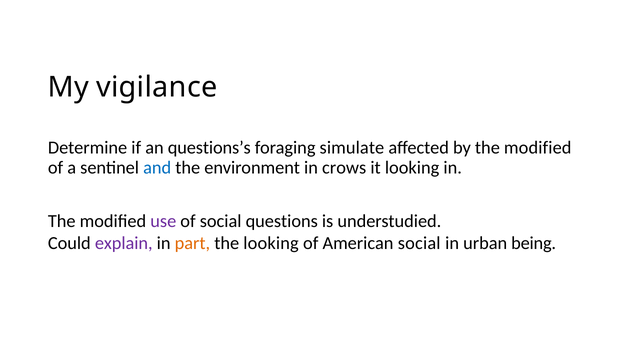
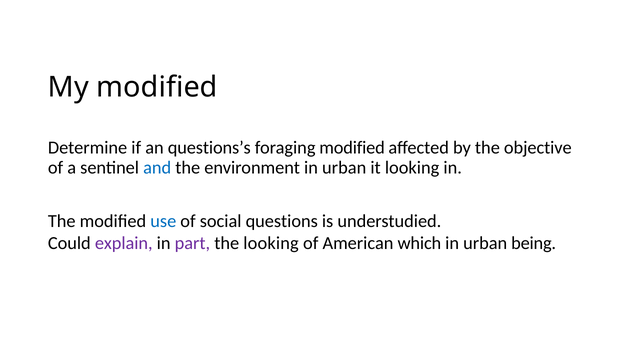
My vigilance: vigilance -> modified
foraging simulate: simulate -> modified
by the modified: modified -> objective
environment in crows: crows -> urban
use colour: purple -> blue
part colour: orange -> purple
American social: social -> which
